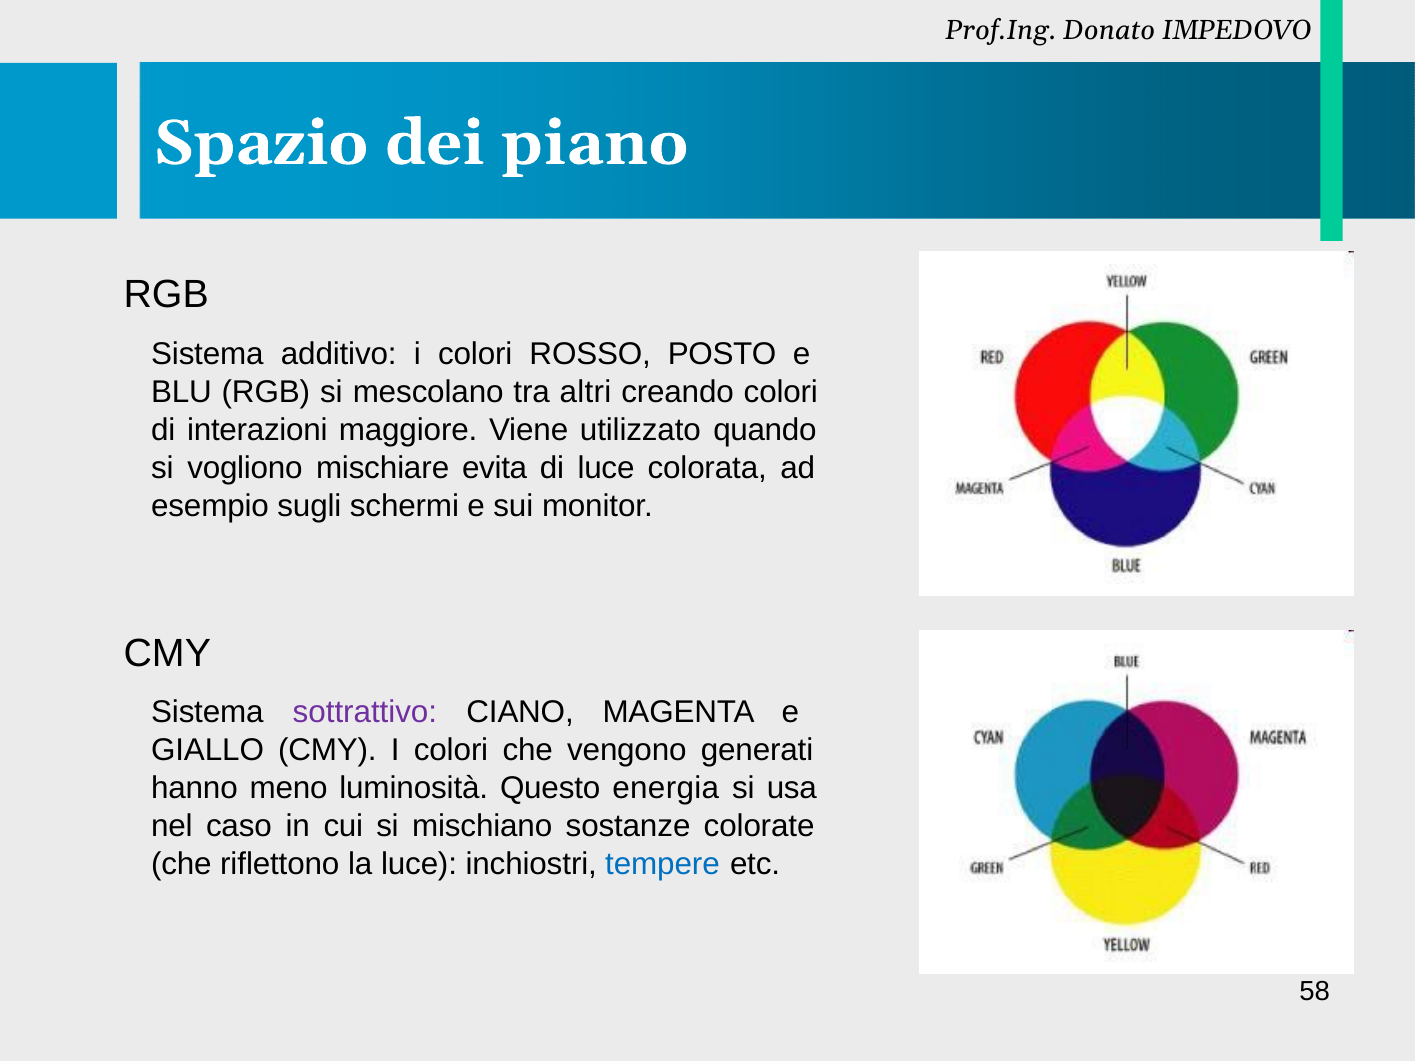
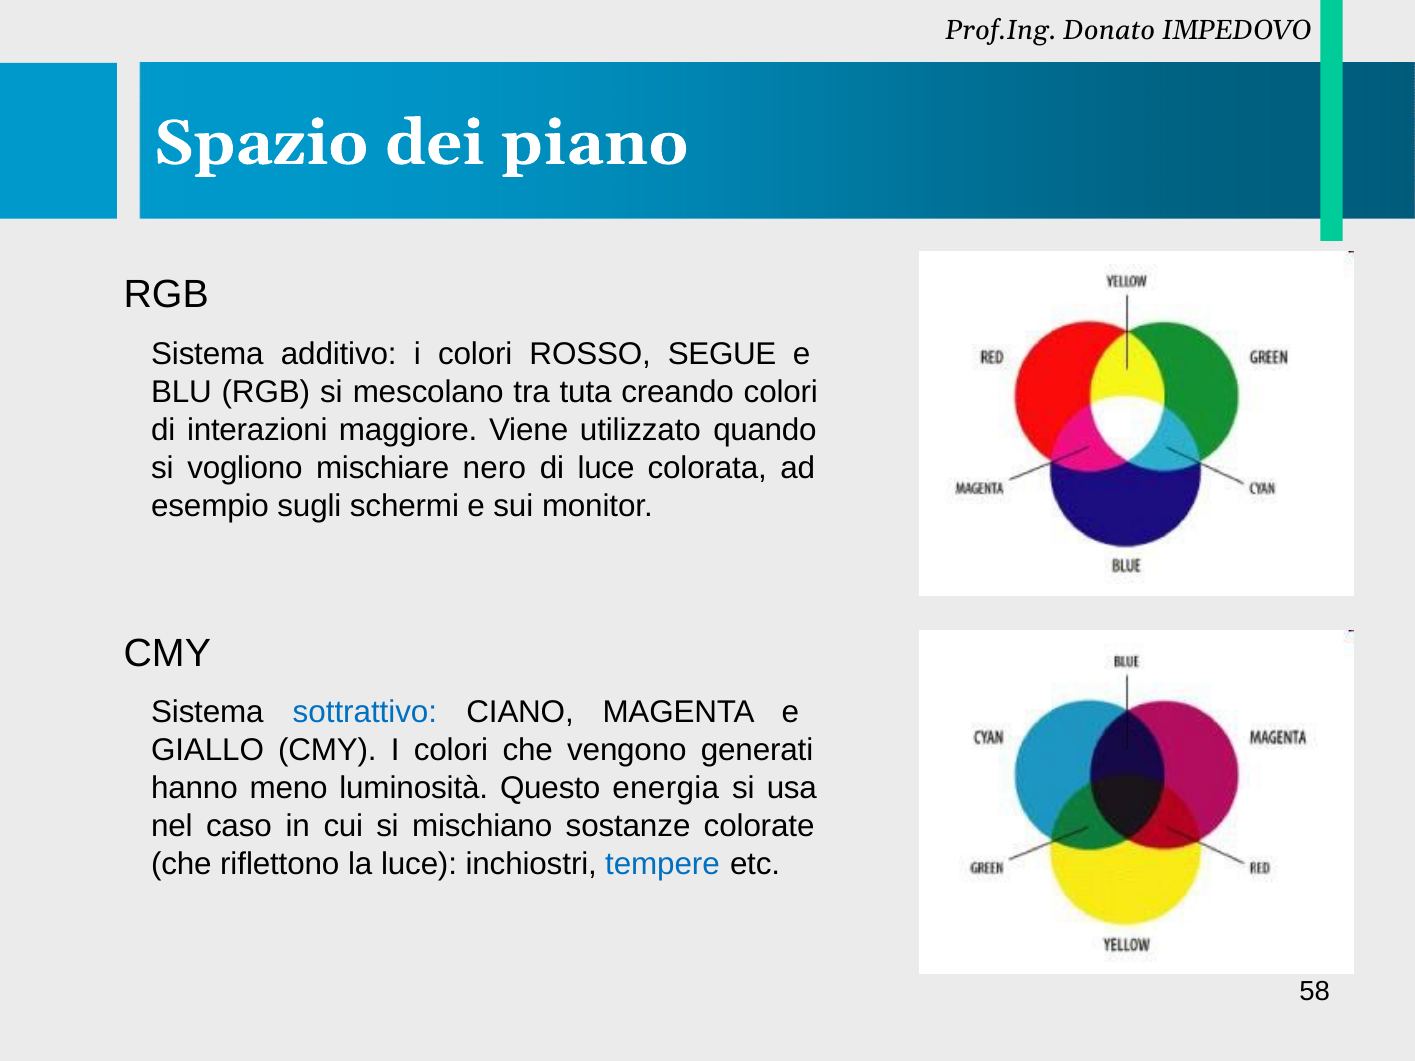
POSTO: POSTO -> SEGUE
altri: altri -> tuta
evita: evita -> nero
sottrattivo colour: purple -> blue
